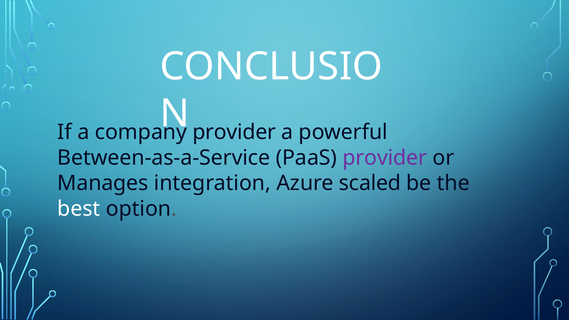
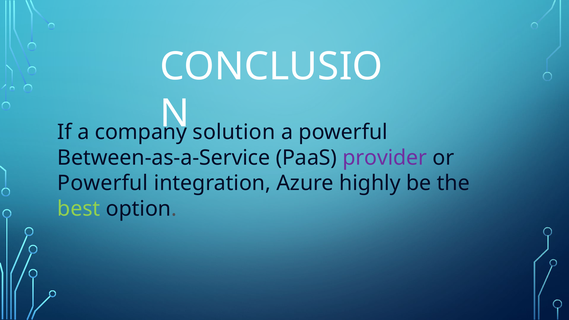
provider at (234, 132): provider -> solution
Manages at (103, 183): Manages -> Powerful
scaled: scaled -> highly
best colour: white -> light green
